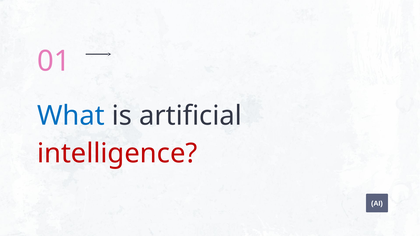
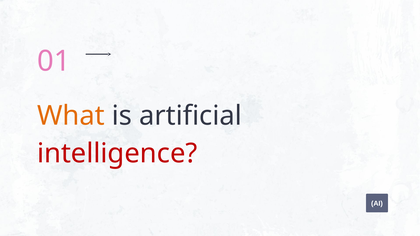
What colour: blue -> orange
